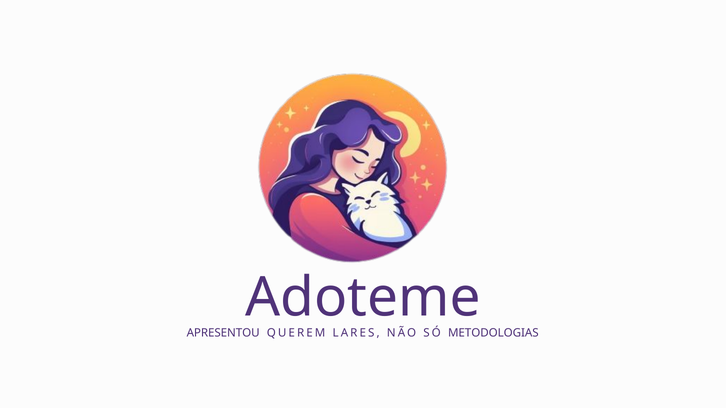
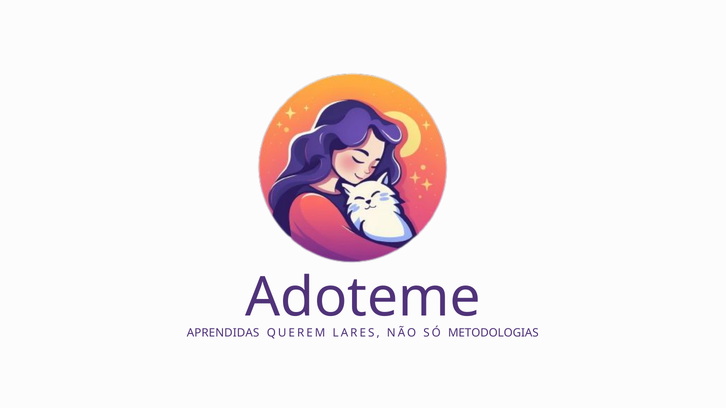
APRESENTOU: APRESENTOU -> APRENDIDAS
